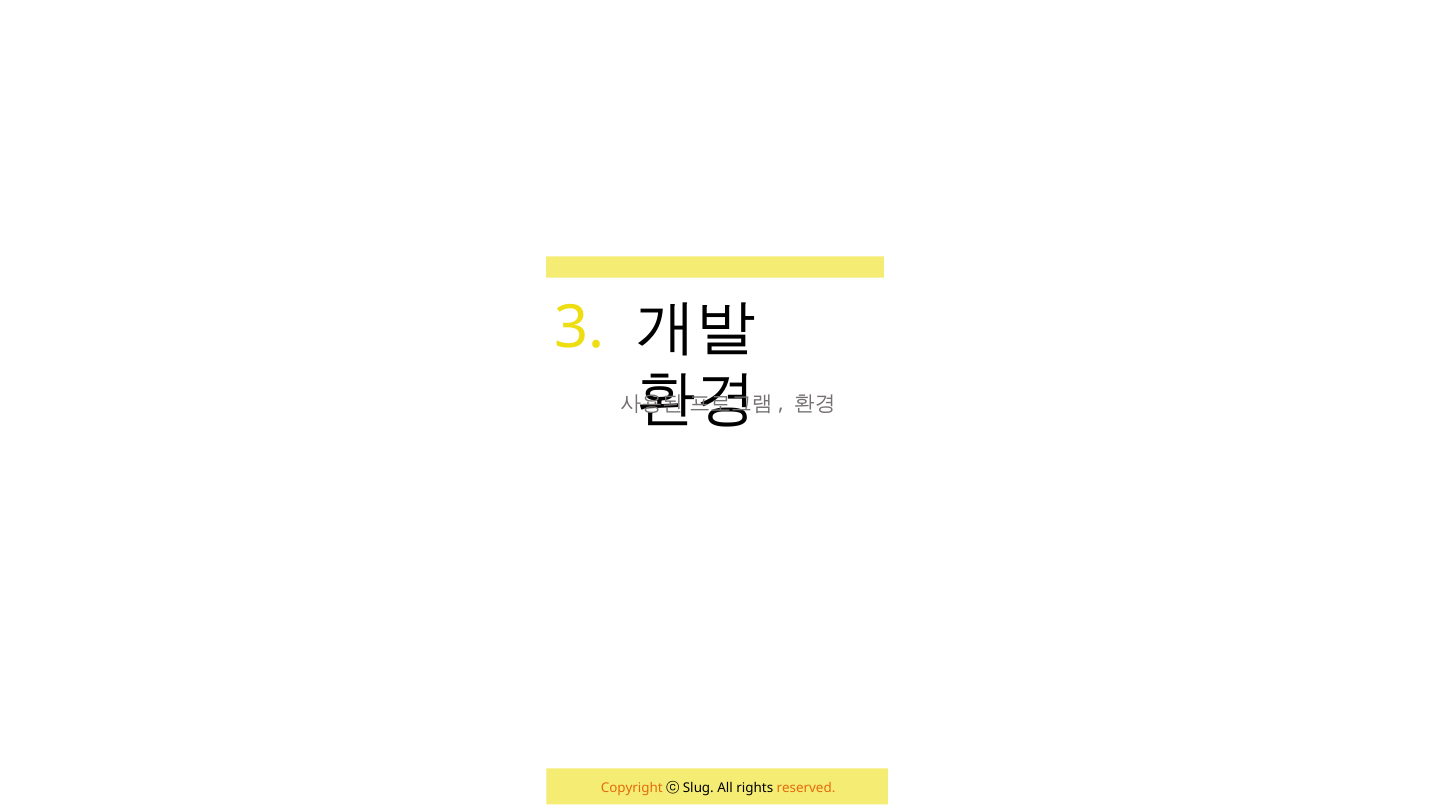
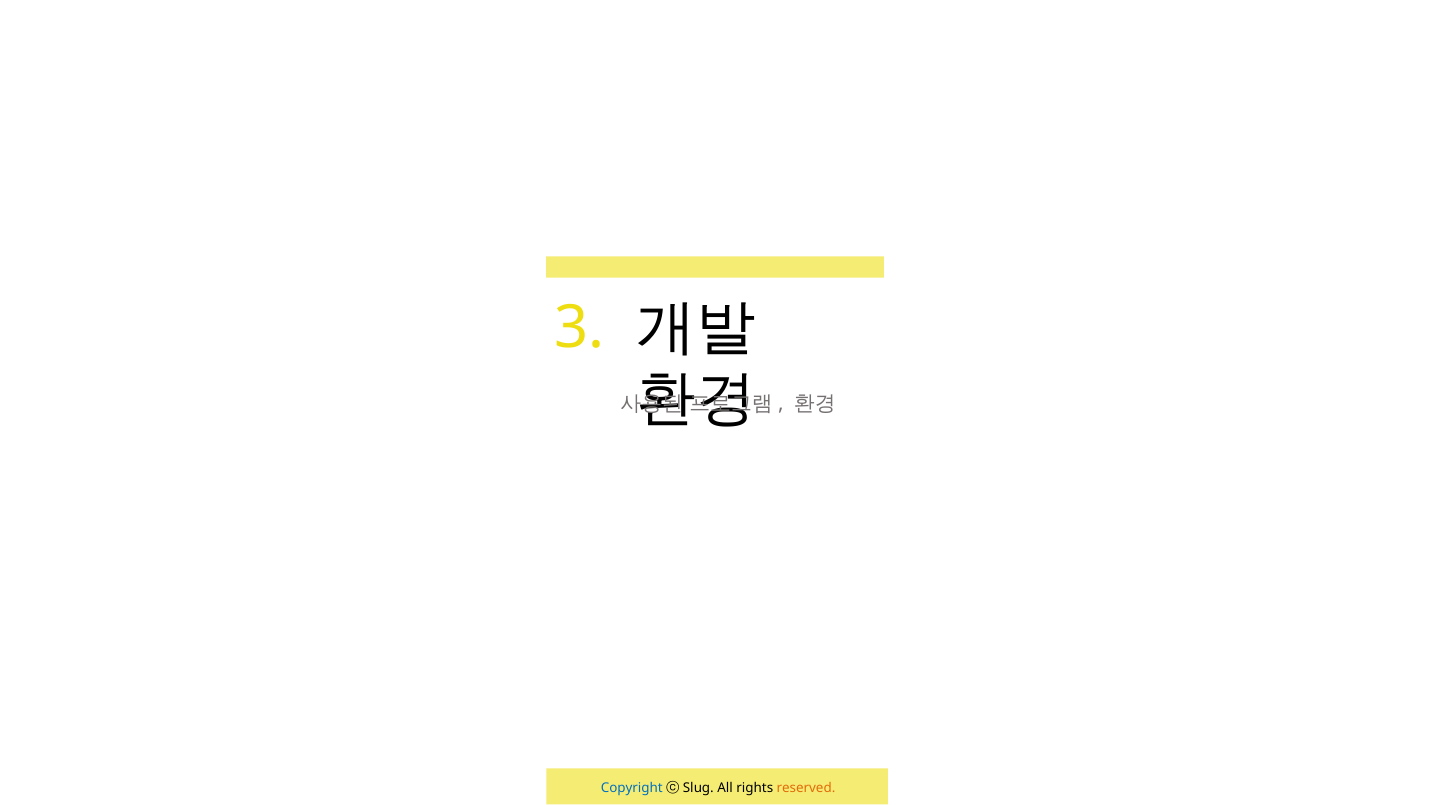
Copyright colour: orange -> blue
